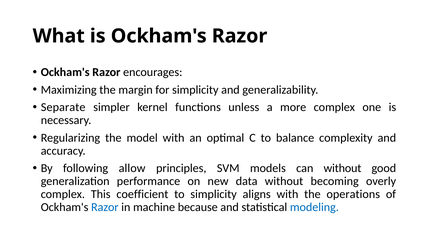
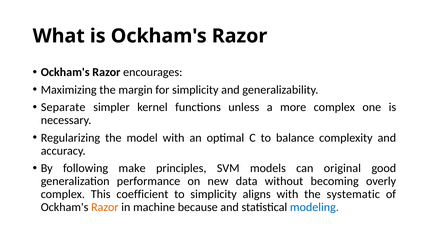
allow: allow -> make
can without: without -> original
operations: operations -> systematic
Razor at (105, 208) colour: blue -> orange
